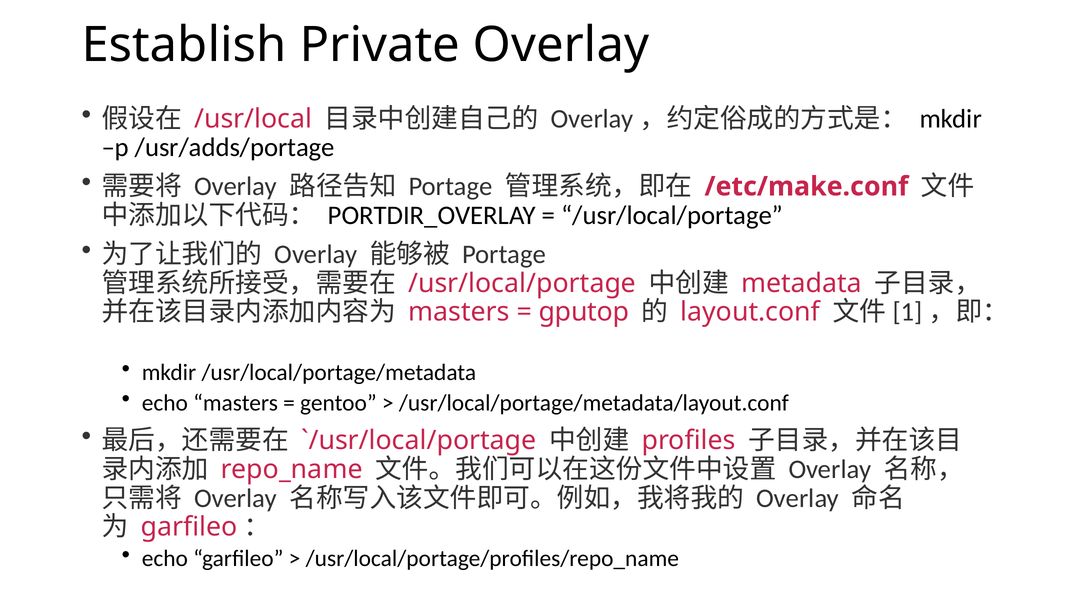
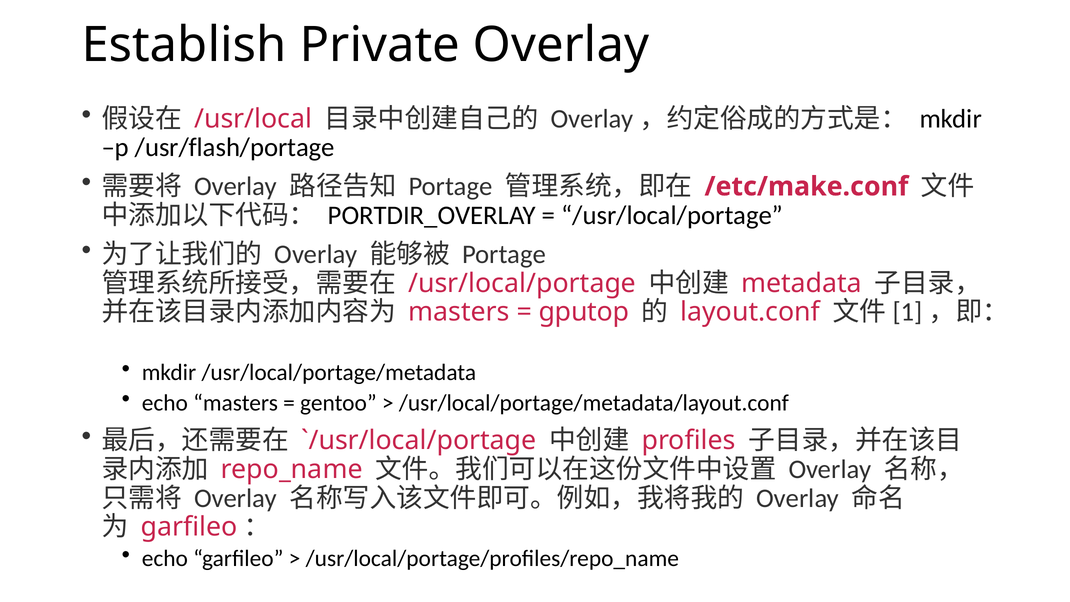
/usr/adds/portage: /usr/adds/portage -> /usr/flash/portage
